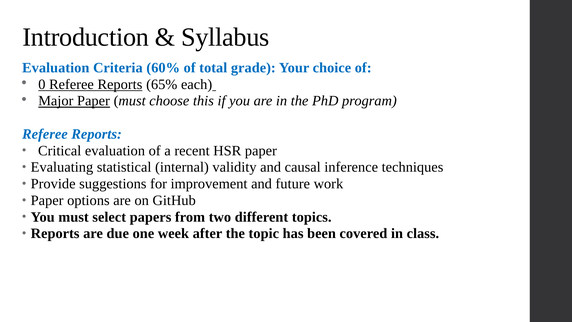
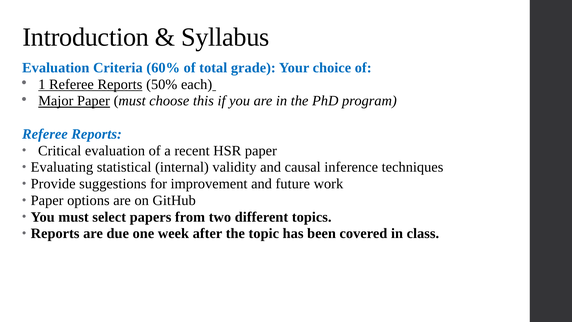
0: 0 -> 1
65%: 65% -> 50%
